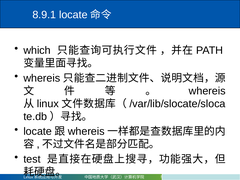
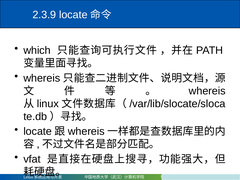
8.9.1: 8.9.1 -> 2.3.9
test: test -> vfat
